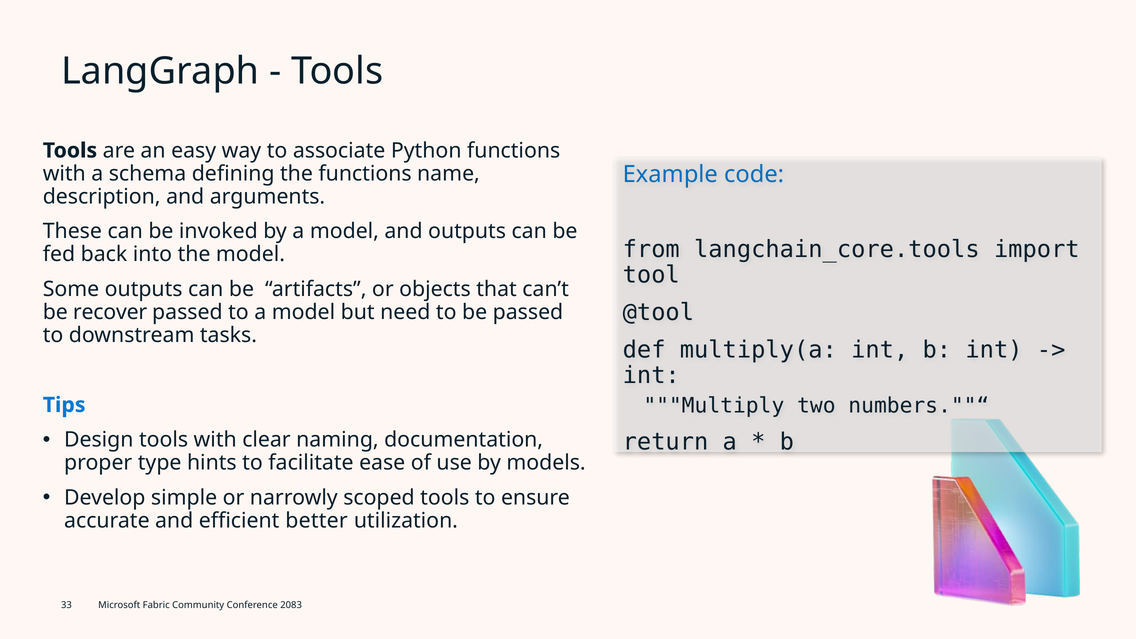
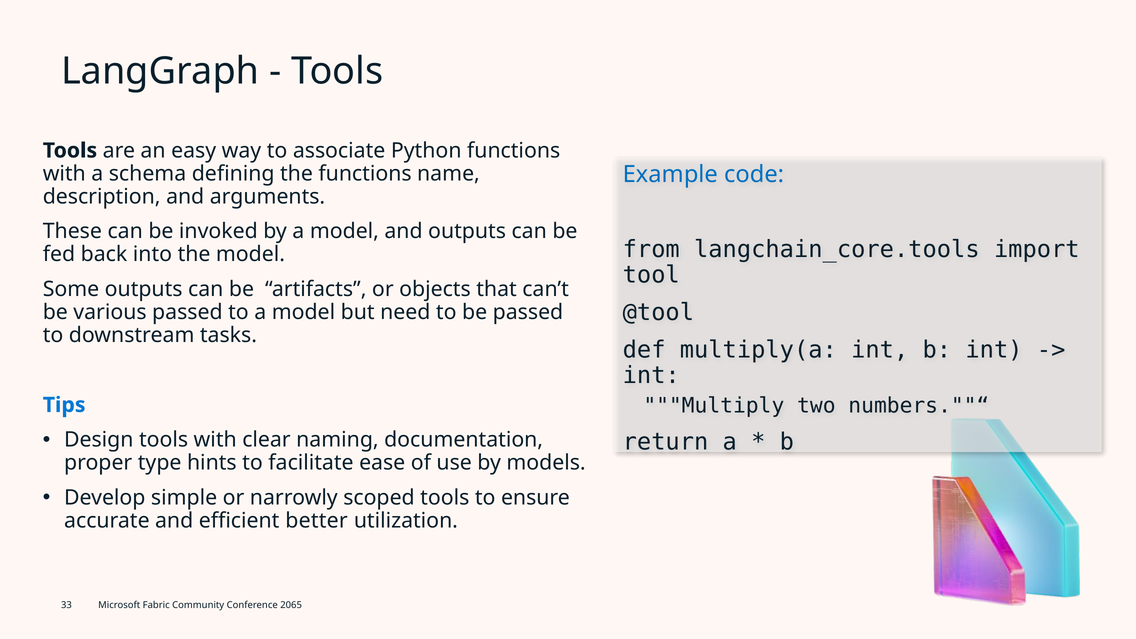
recover: recover -> various
2083: 2083 -> 2065
